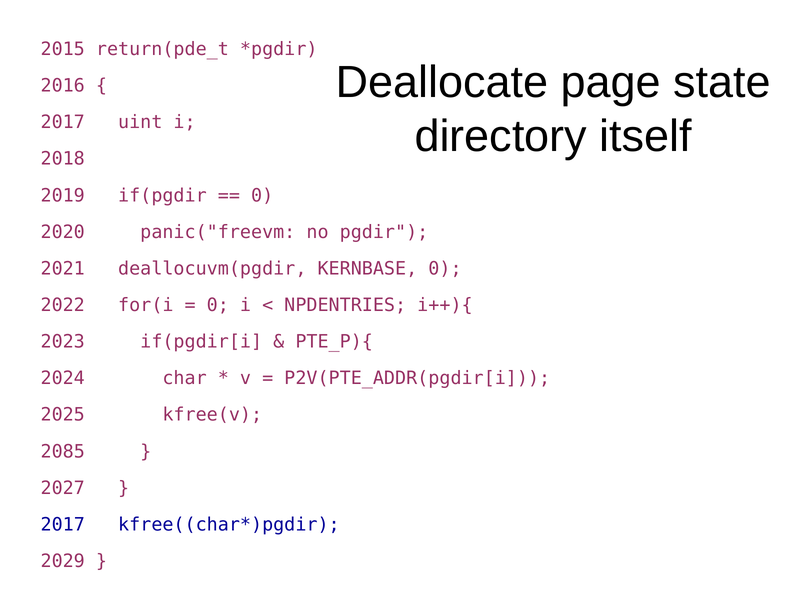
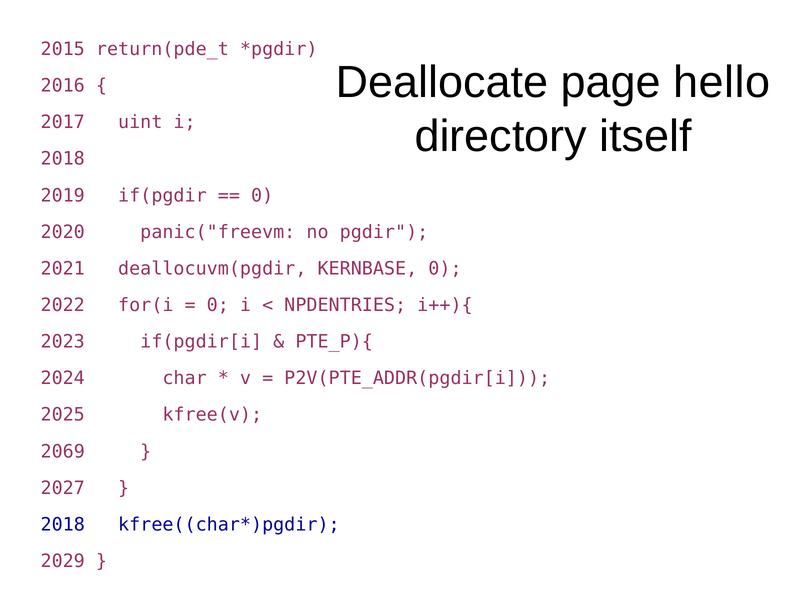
state: state -> hello
2085: 2085 -> 2069
2017 at (63, 525): 2017 -> 2018
